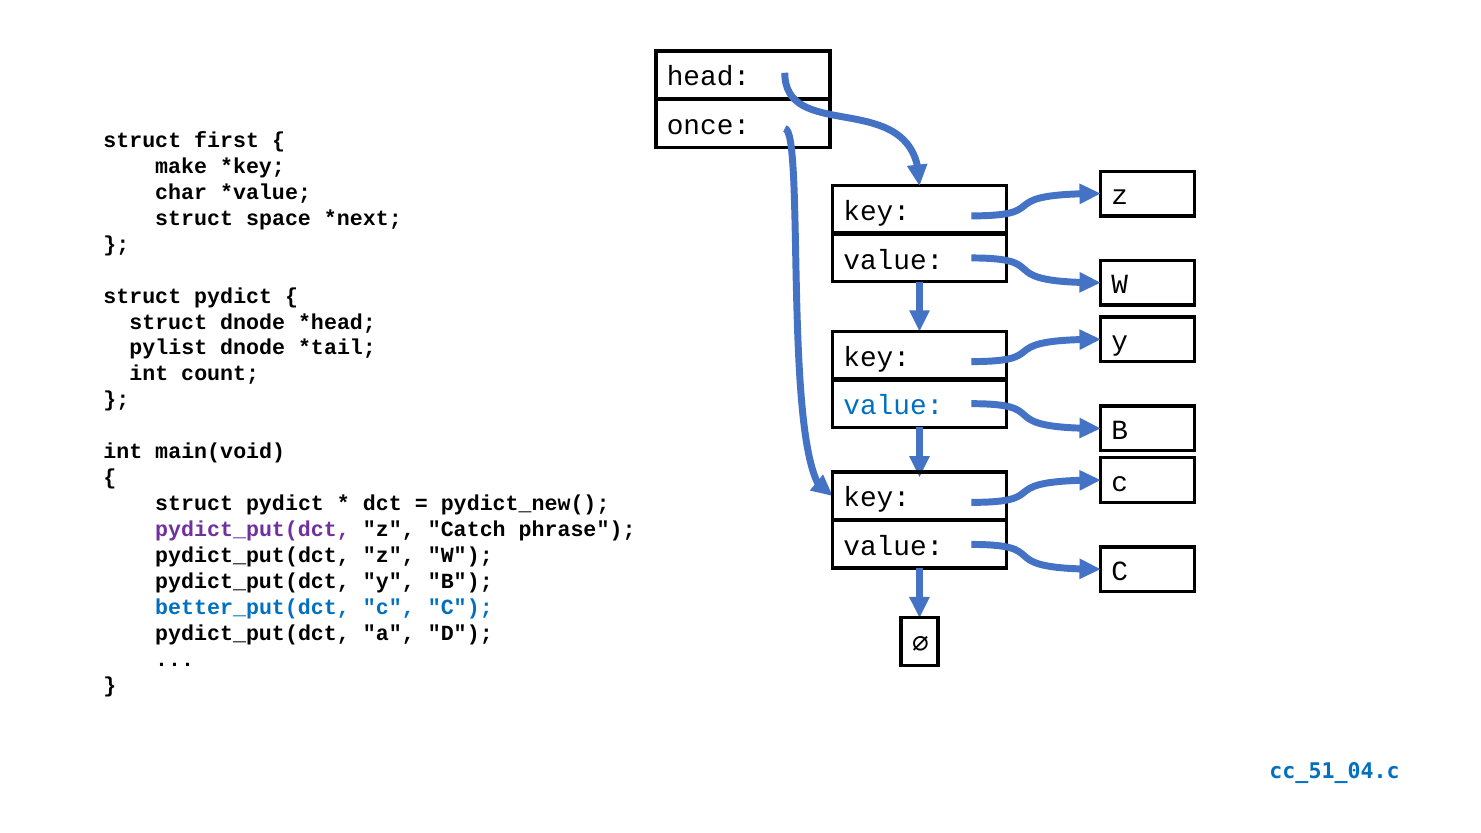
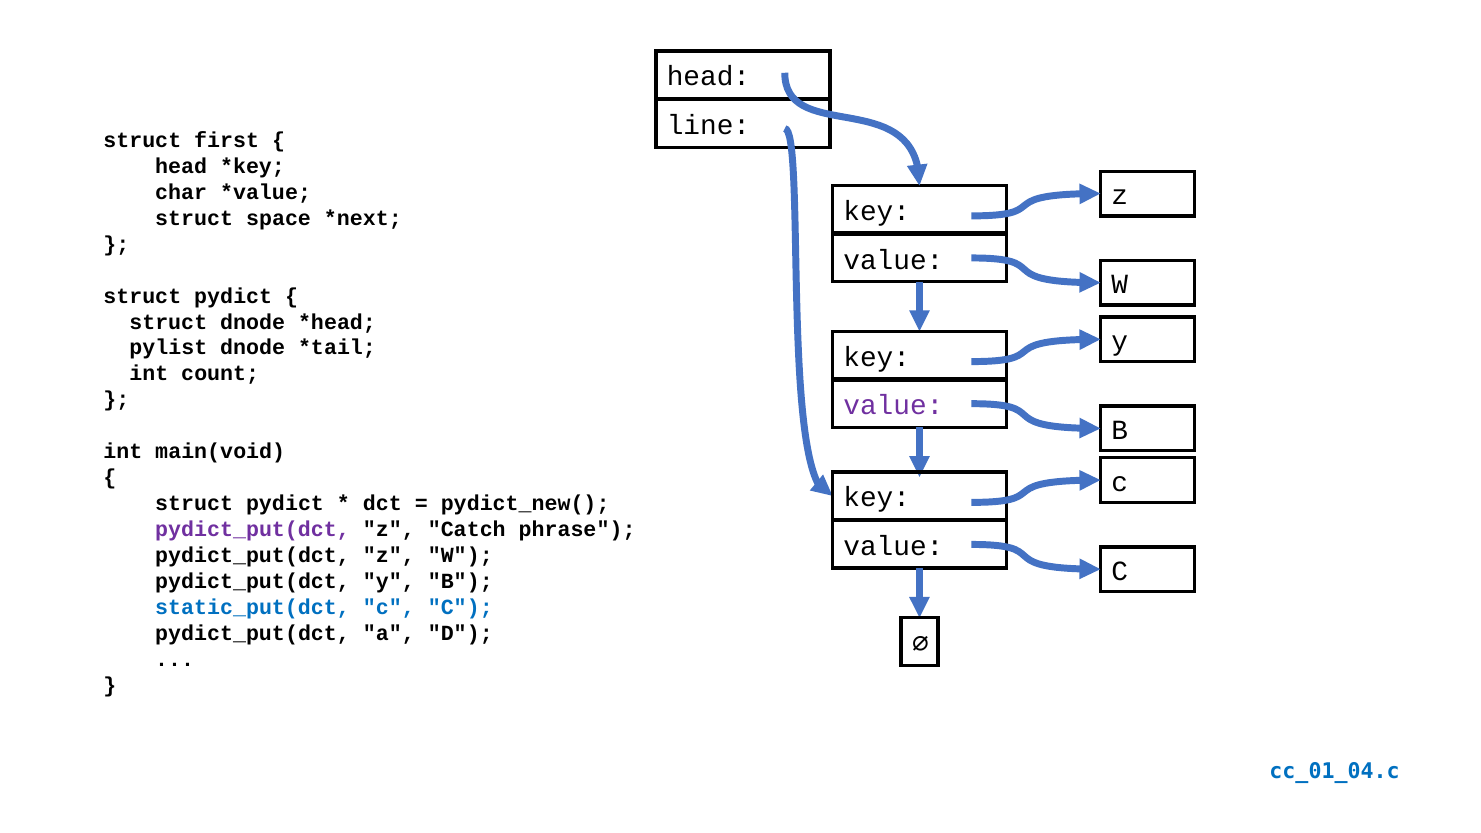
once: once -> line
make at (181, 166): make -> head
value at (893, 406) colour: blue -> purple
better_put(dct: better_put(dct -> static_put(dct
cc_51_04.c: cc_51_04.c -> cc_01_04.c
